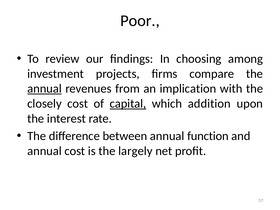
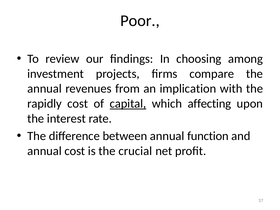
annual at (44, 89) underline: present -> none
closely: closely -> rapidly
addition: addition -> affecting
largely: largely -> crucial
